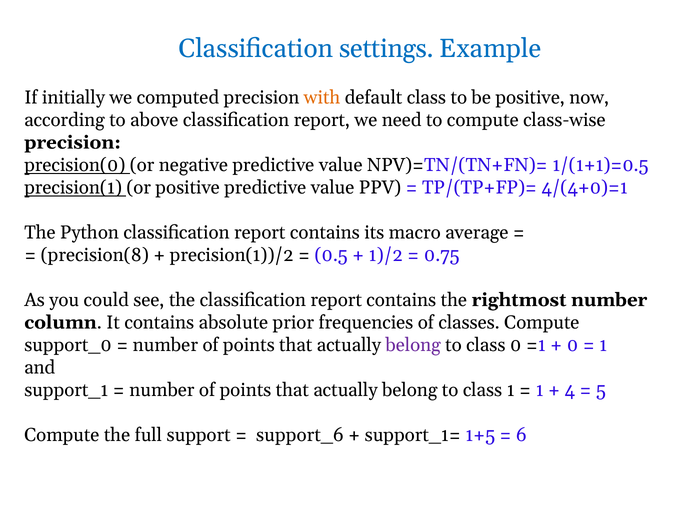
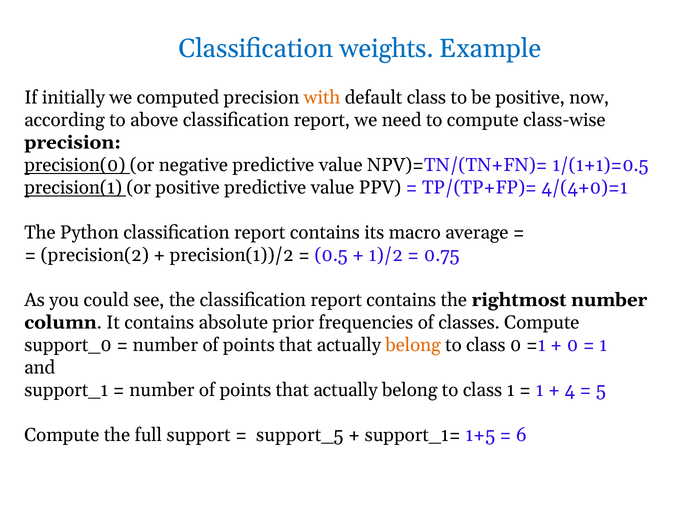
settings: settings -> weights
precision(8: precision(8 -> precision(2
belong at (413, 345) colour: purple -> orange
support_6: support_6 -> support_5
